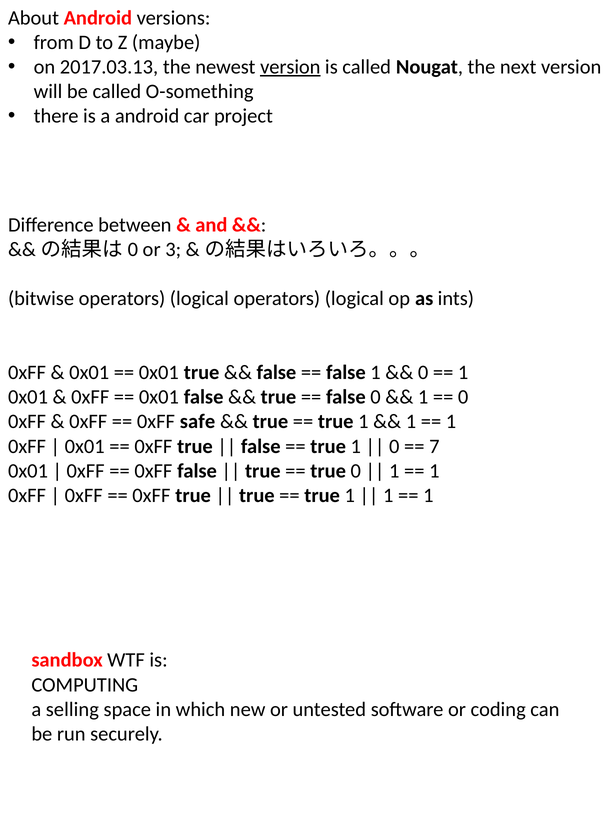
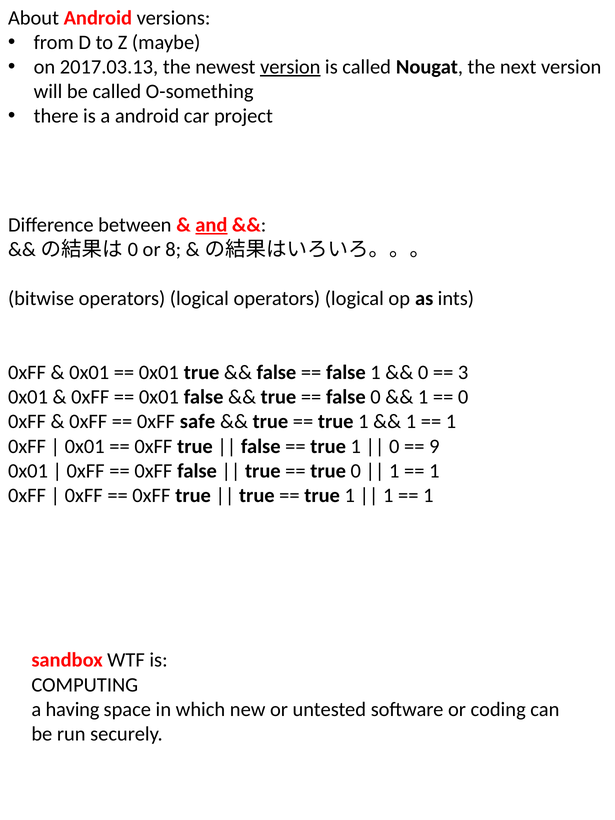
and underline: none -> present
3: 3 -> 8
1 at (463, 372): 1 -> 3
7: 7 -> 9
selling: selling -> having
